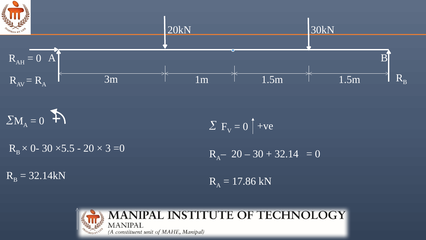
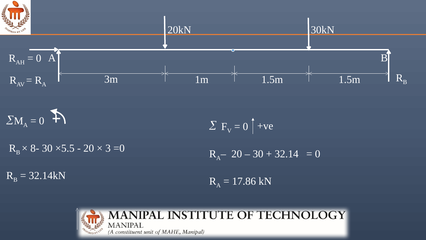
0-: 0- -> 8-
